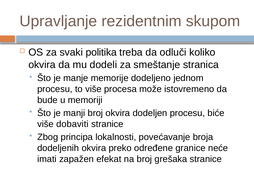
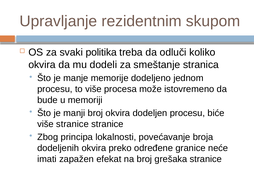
više dobaviti: dobaviti -> stranice
